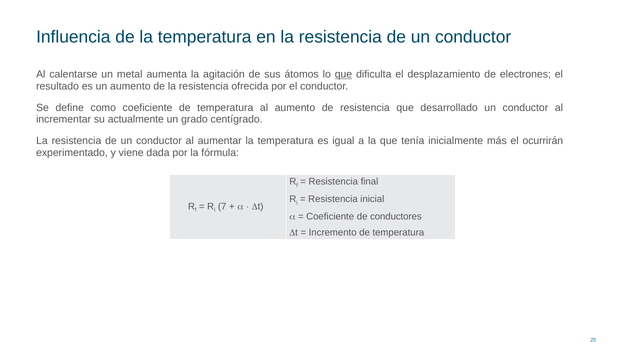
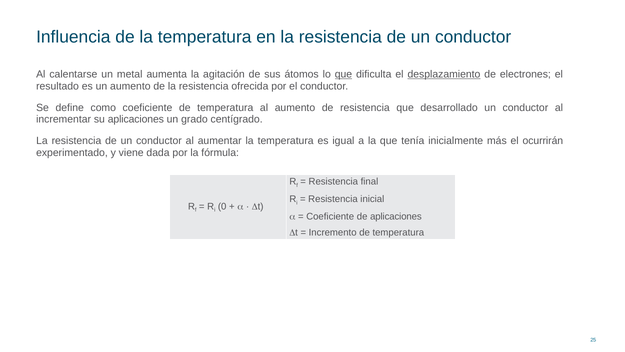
desplazamiento underline: none -> present
su actualmente: actualmente -> aplicaciones
7: 7 -> 0
de conductores: conductores -> aplicaciones
